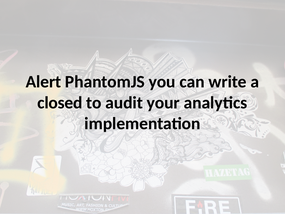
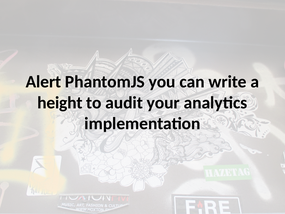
closed: closed -> height
